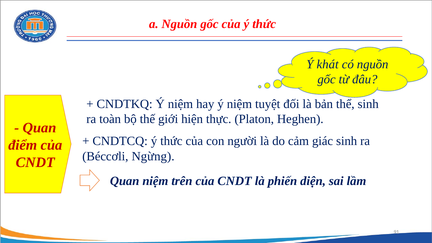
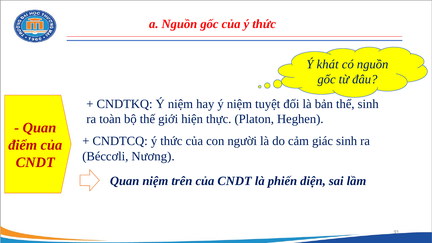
Ngừng: Ngừng -> Nương
